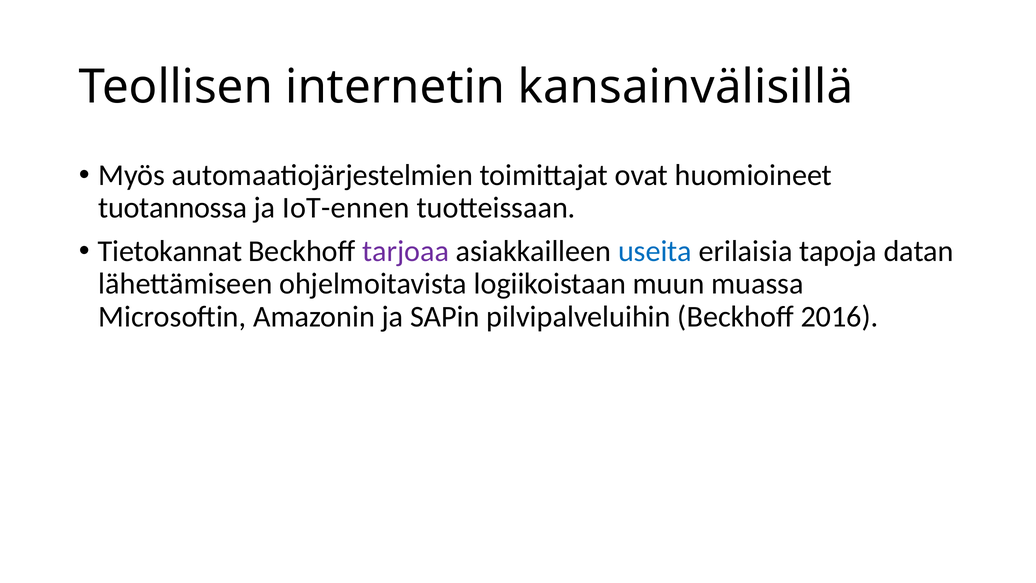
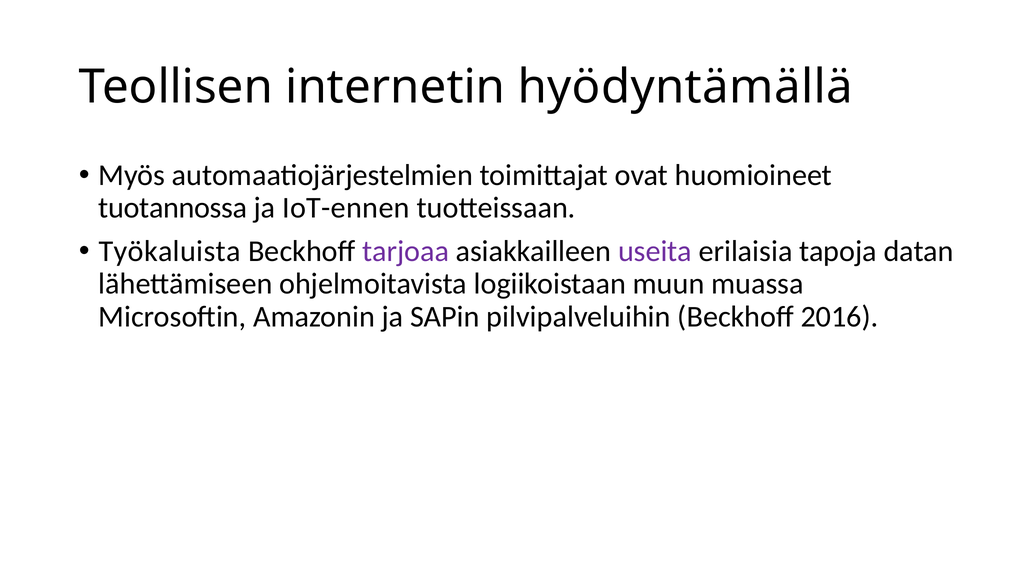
kansainvälisillä: kansainvälisillä -> hyödyntämällä
Tietokannat: Tietokannat -> Työkaluista
useita colour: blue -> purple
